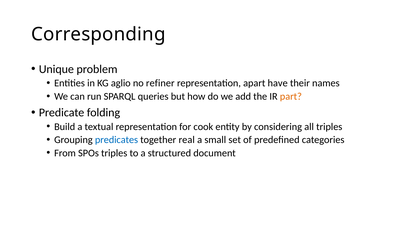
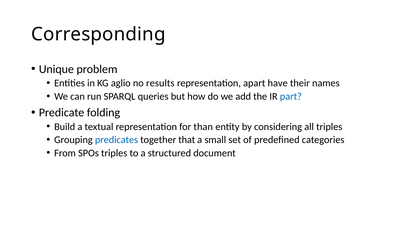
refiner: refiner -> results
part colour: orange -> blue
cook: cook -> than
real: real -> that
